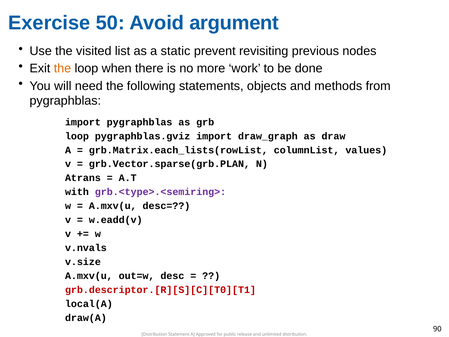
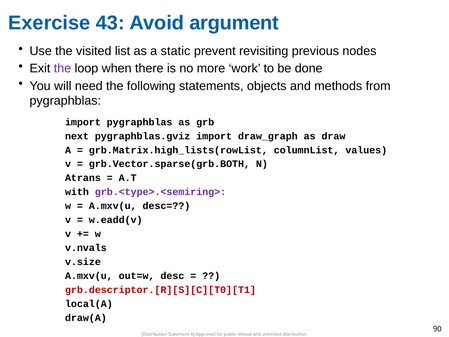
50: 50 -> 43
the at (62, 68) colour: orange -> purple
loop at (77, 136): loop -> next
grb.Matrix.each_lists(rowList: grb.Matrix.each_lists(rowList -> grb.Matrix.high_lists(rowList
grb.Vector.sparse(grb.PLAN: grb.Vector.sparse(grb.PLAN -> grb.Vector.sparse(grb.BOTH
